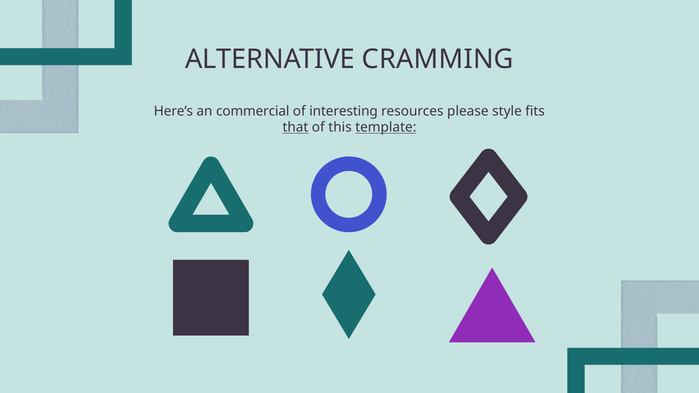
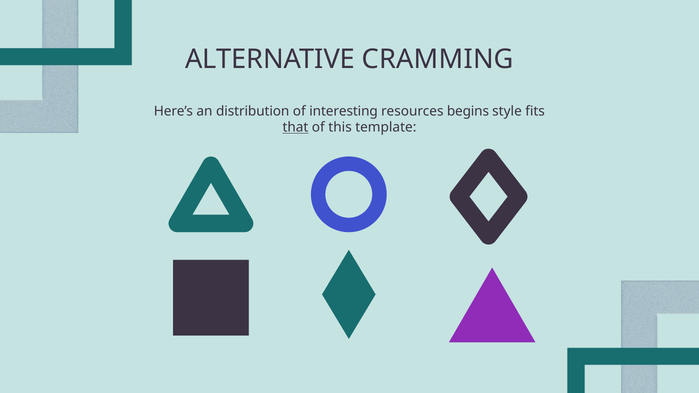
commercial: commercial -> distribution
please: please -> begins
template underline: present -> none
